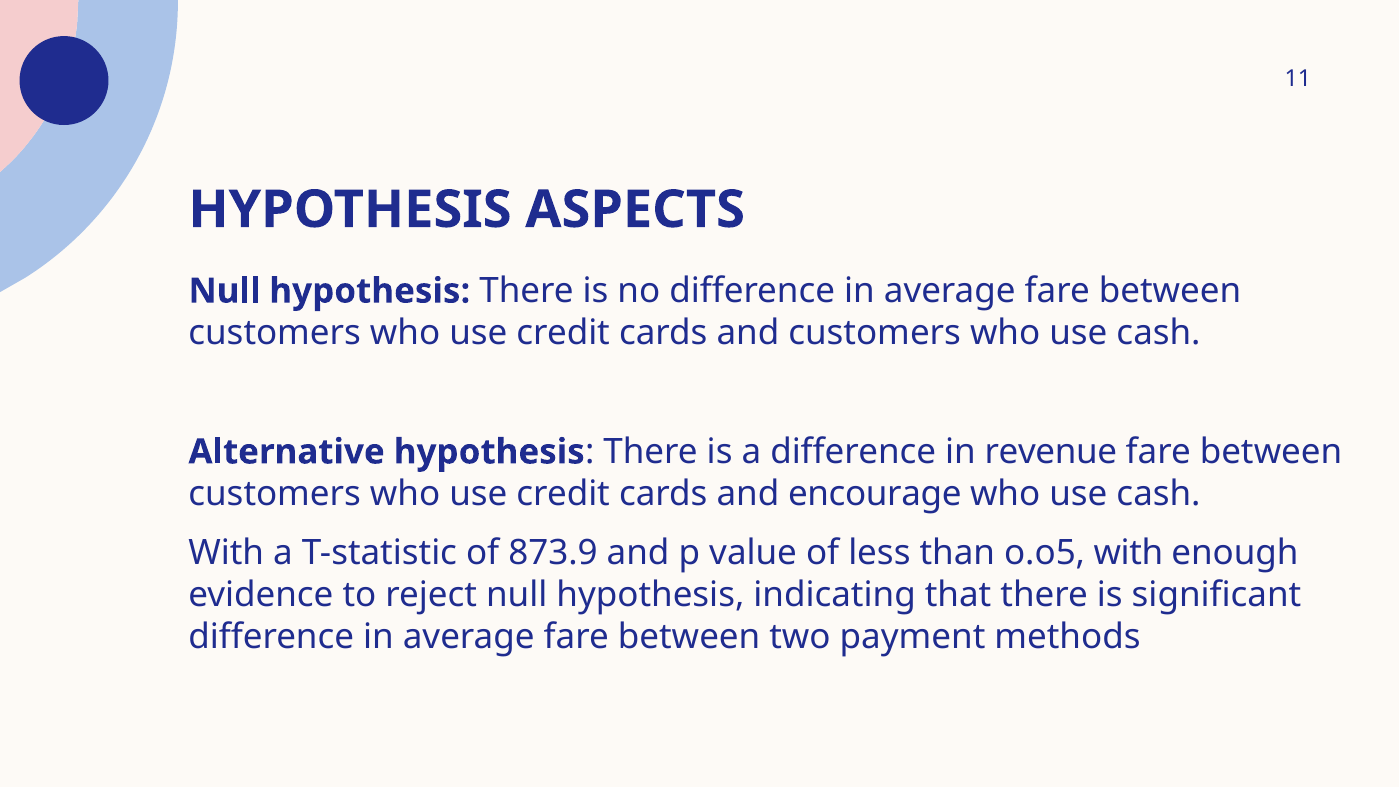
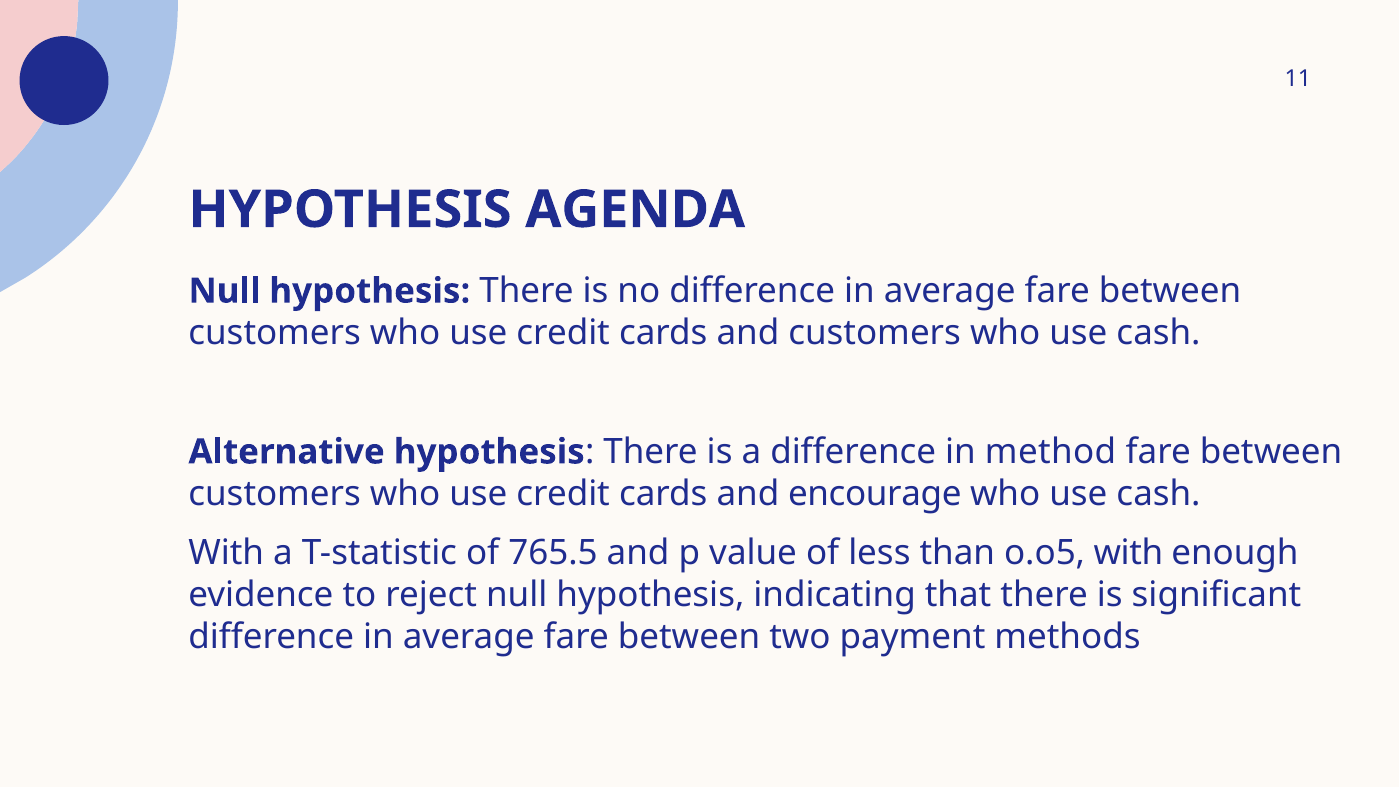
ASPECTS: ASPECTS -> AGENDA
revenue: revenue -> method
873.9: 873.9 -> 765.5
